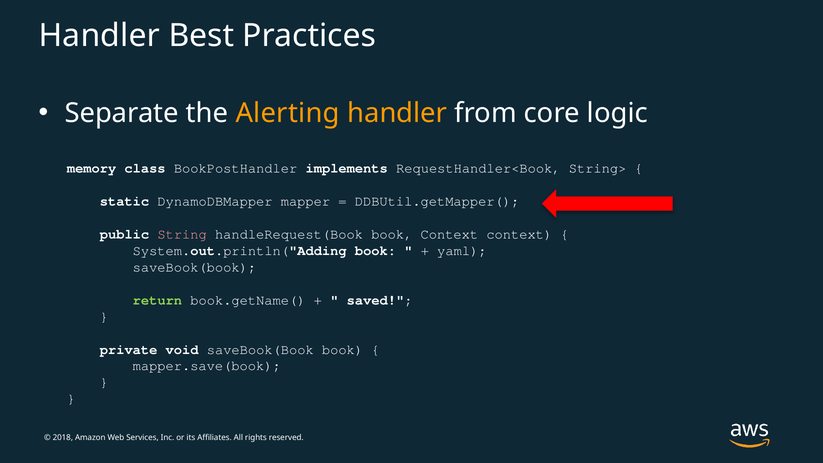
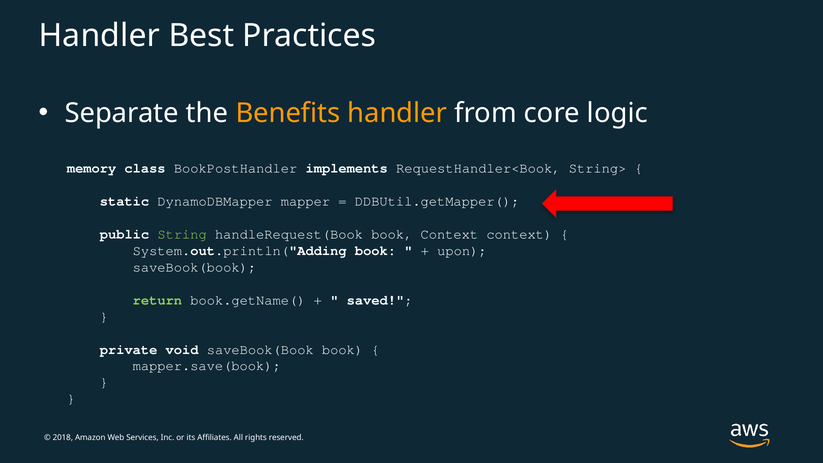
Alerting: Alerting -> Benefits
String colour: pink -> light green
yaml: yaml -> upon
